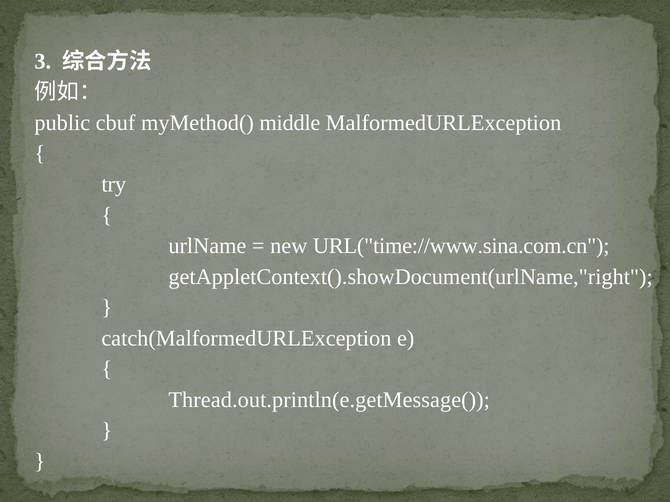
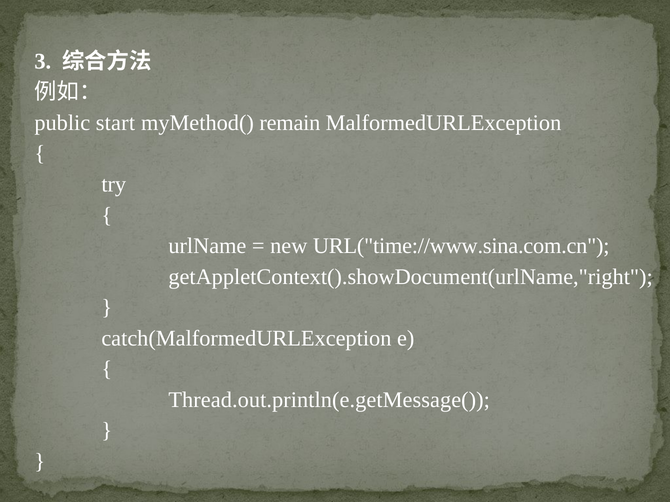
cbuf: cbuf -> start
middle: middle -> remain
